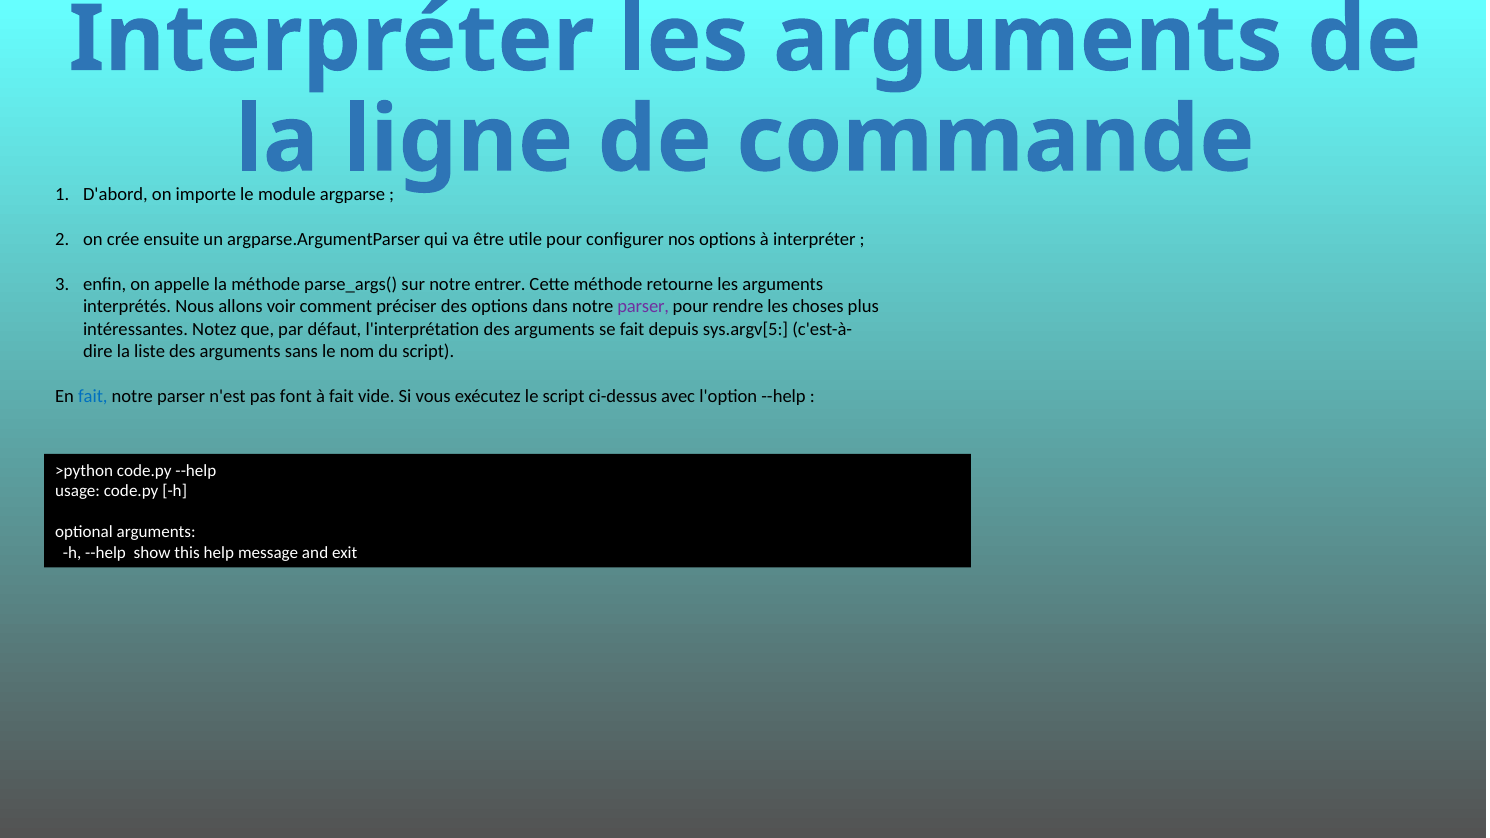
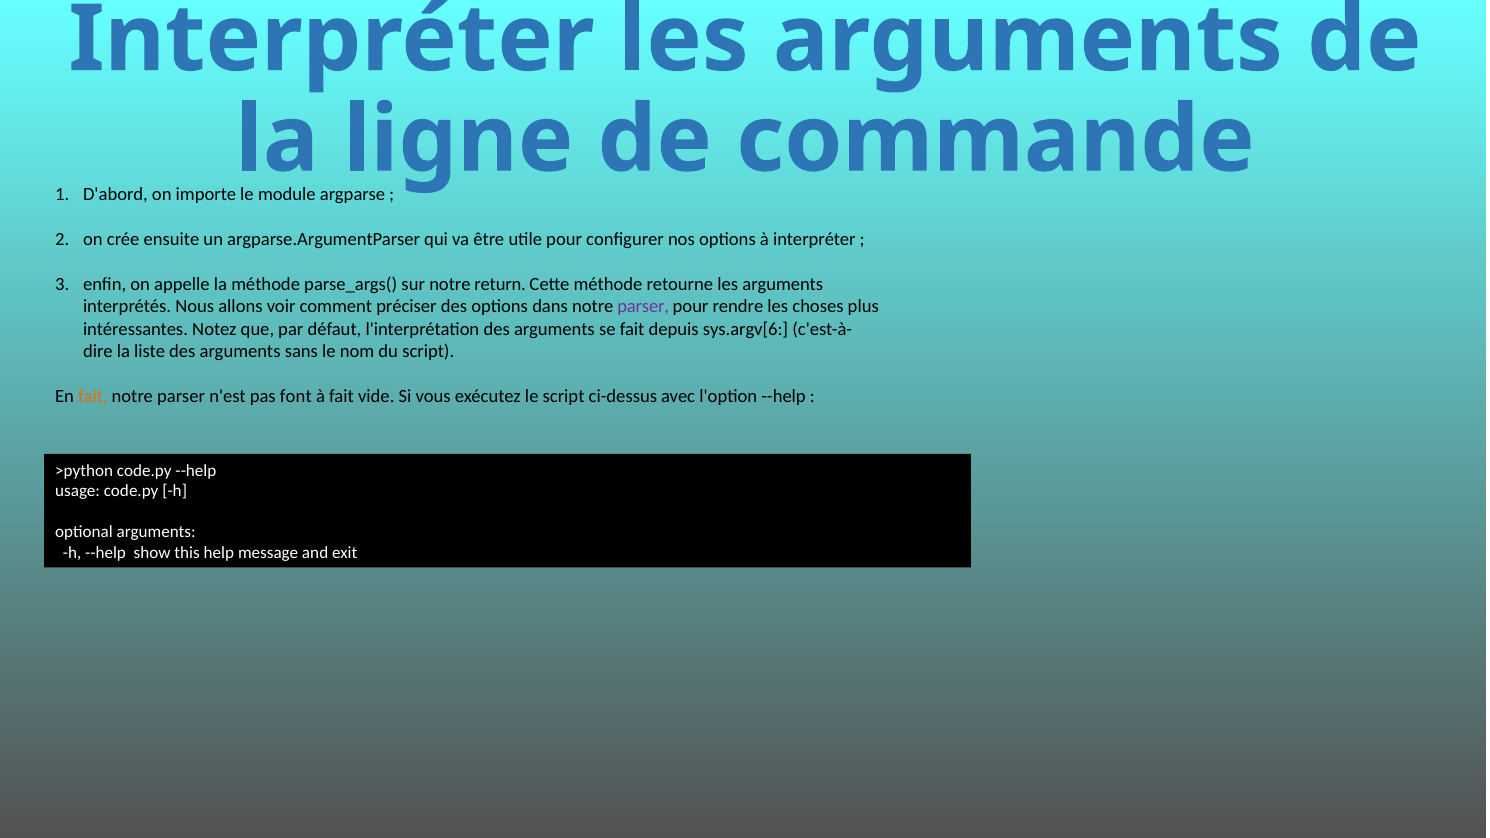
entrer: entrer -> return
sys.argv[5: sys.argv[5 -> sys.argv[6
fait at (93, 396) colour: blue -> orange
